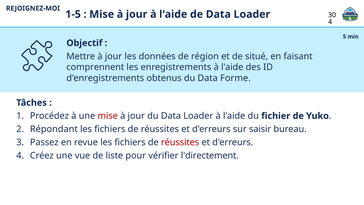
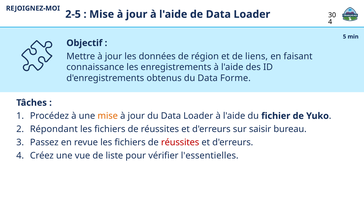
1-5: 1-5 -> 2-5
situé: situé -> liens
comprennent: comprennent -> connaissance
mise at (108, 116) colour: red -> orange
l'directement: l'directement -> l'essentielles
